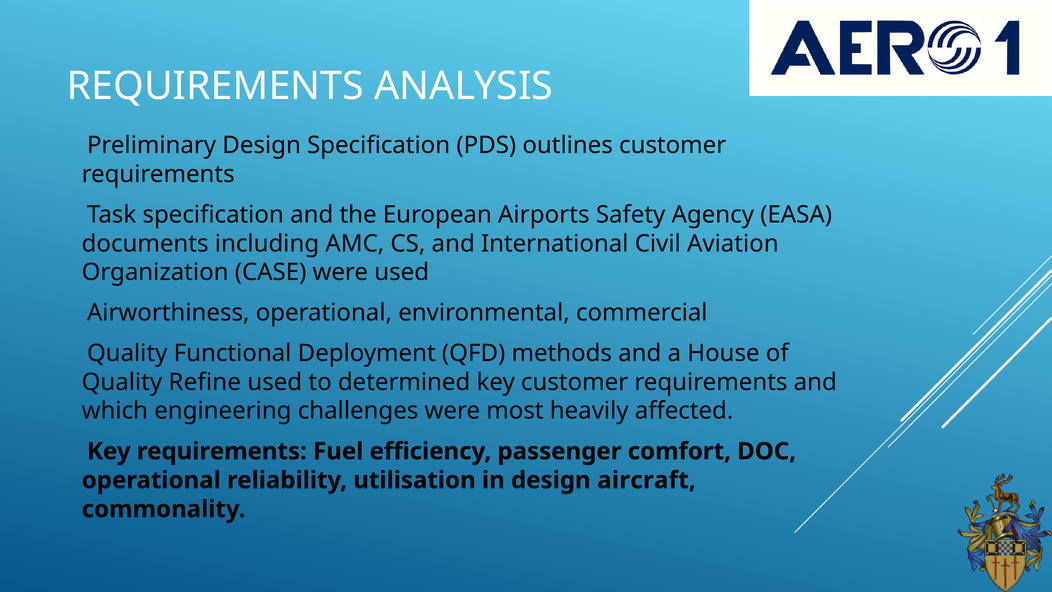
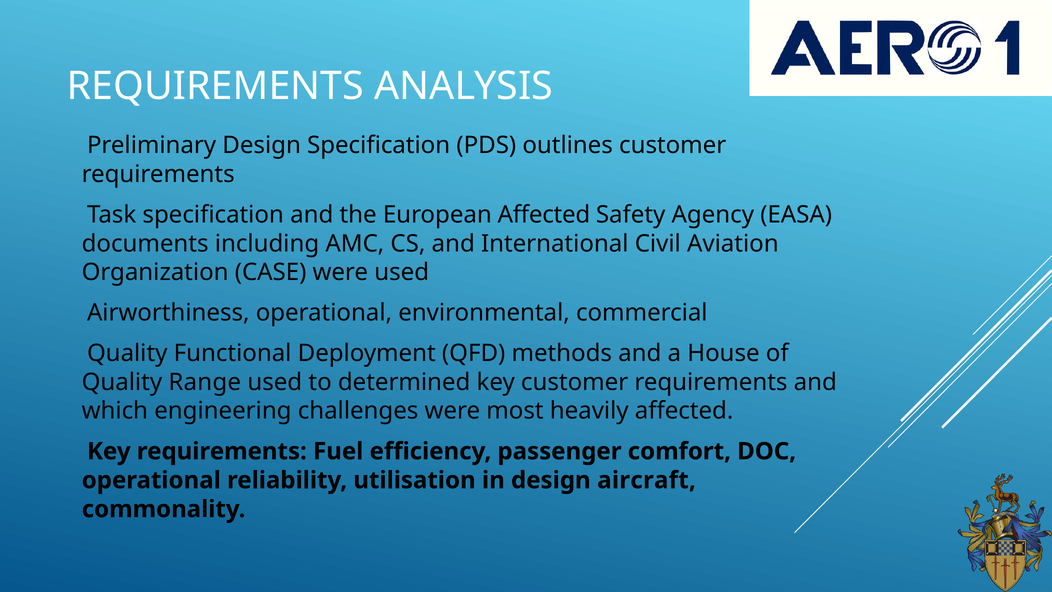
European Airports: Airports -> Affected
Refine: Refine -> Range
